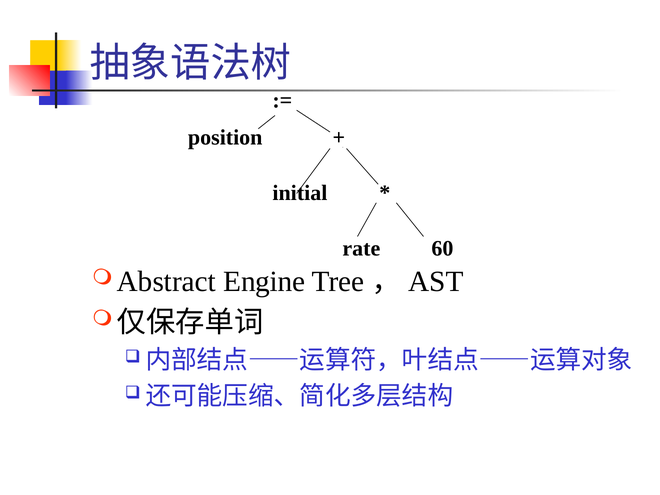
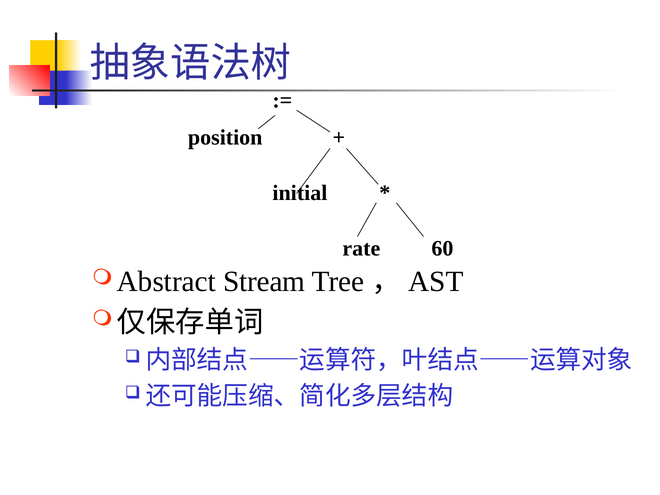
Engine: Engine -> Stream
